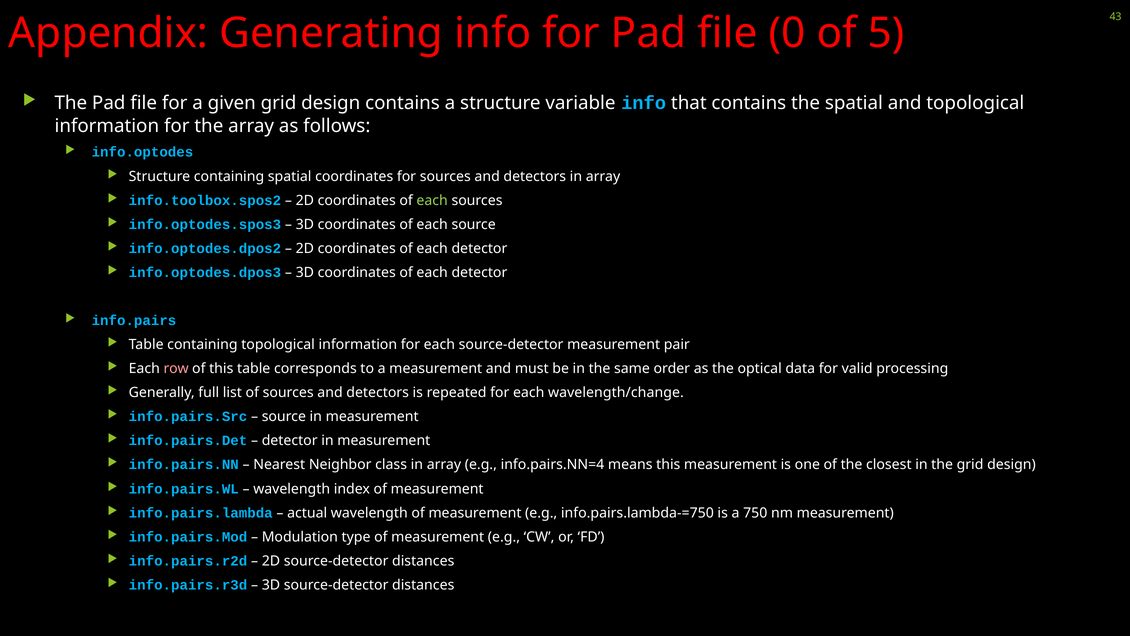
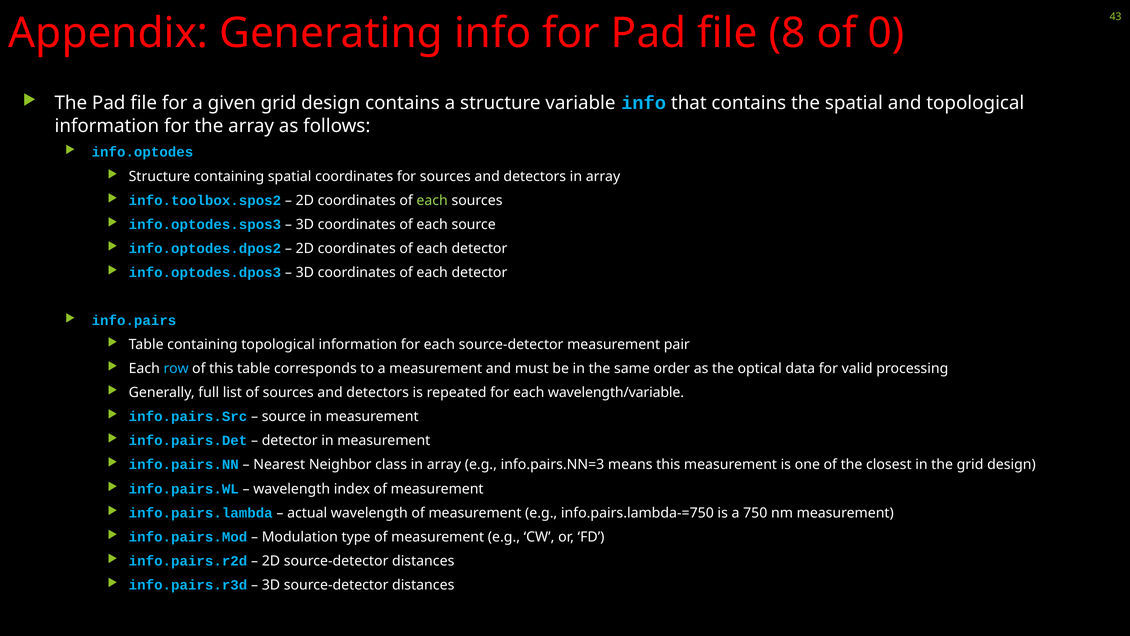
0: 0 -> 8
5: 5 -> 0
row colour: pink -> light blue
wavelength/change: wavelength/change -> wavelength/variable
info.pairs.NN=4: info.pairs.NN=4 -> info.pairs.NN=3
